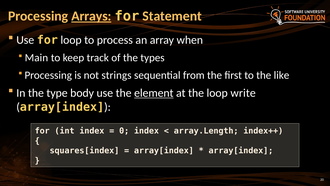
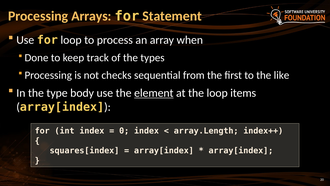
Arrays underline: present -> none
Main: Main -> Done
strings: strings -> checks
write: write -> items
